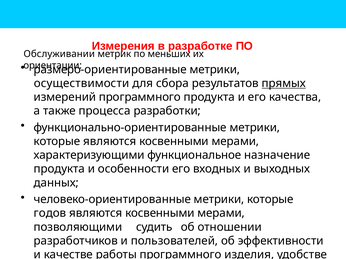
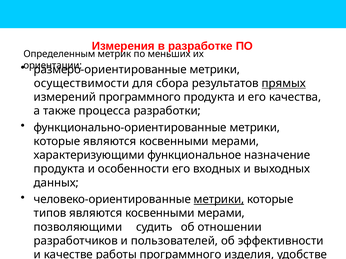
Обслуживании: Обслуживании -> Определенным
метрики at (219, 200) underline: none -> present
годов: годов -> типов
